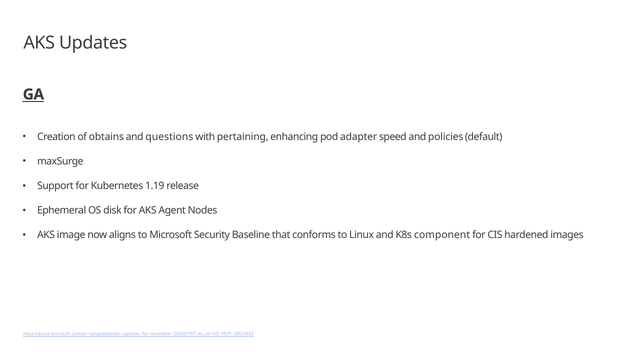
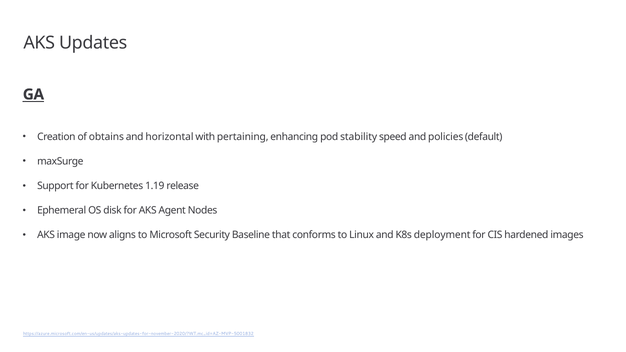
questions: questions -> horizontal
adapter: adapter -> stability
component: component -> deployment
